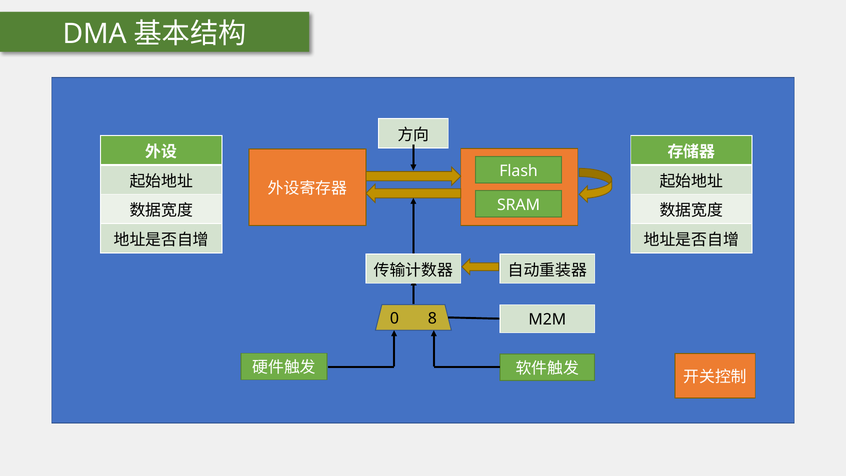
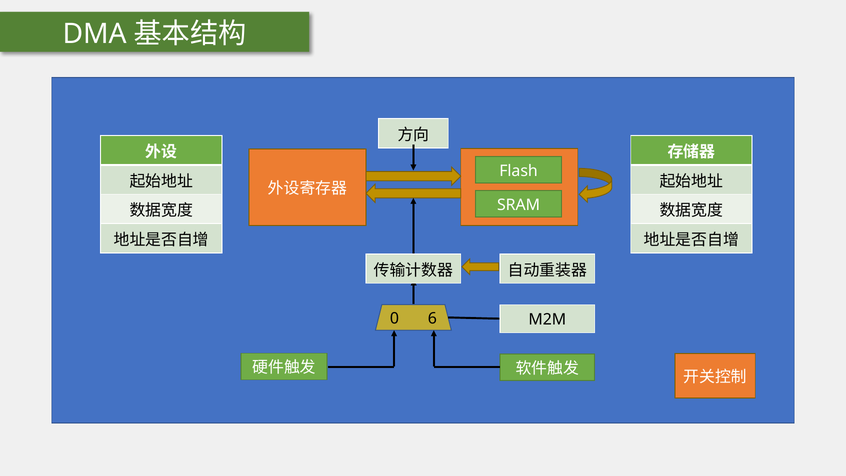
8: 8 -> 6
